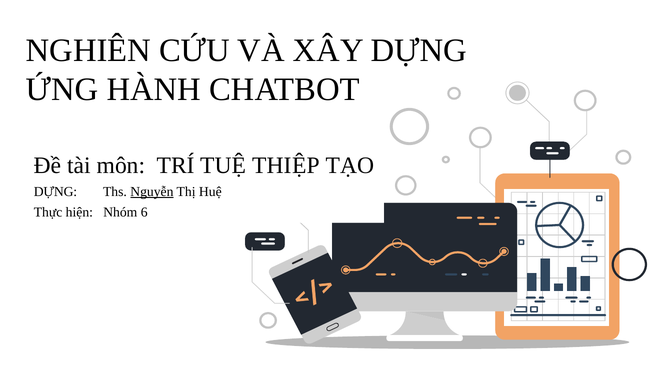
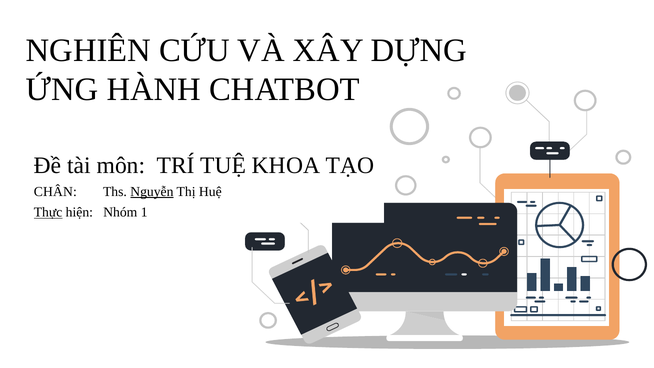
THIỆP: THIỆP -> KHOA
DỰNG at (55, 191): DỰNG -> CHÂN
Thực underline: none -> present
6: 6 -> 1
